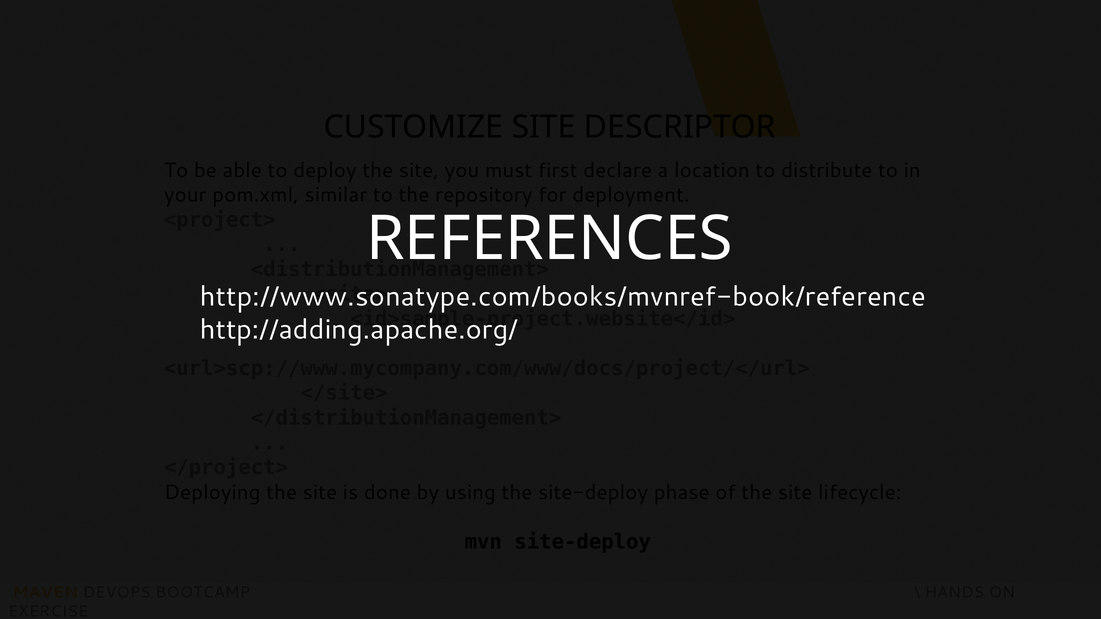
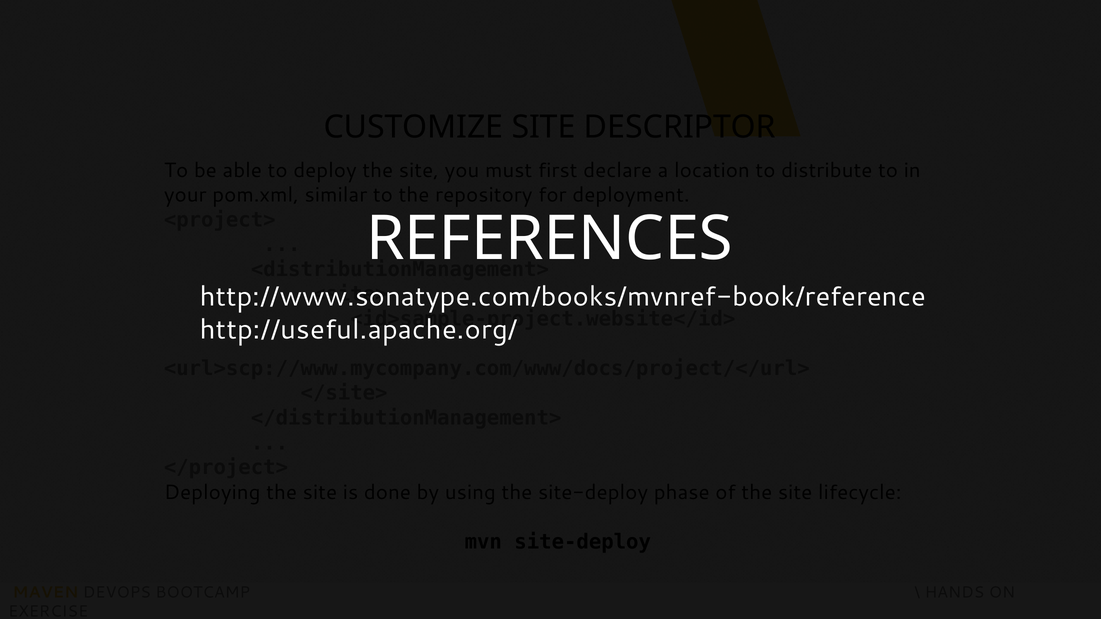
http://adding.apache.org/: http://adding.apache.org/ -> http://useful.apache.org/
